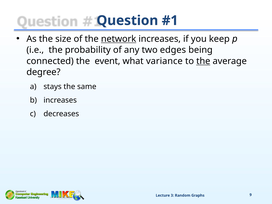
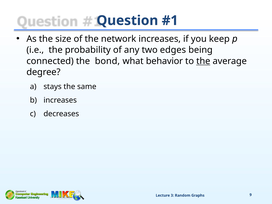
network underline: present -> none
event: event -> bond
variance: variance -> behavior
